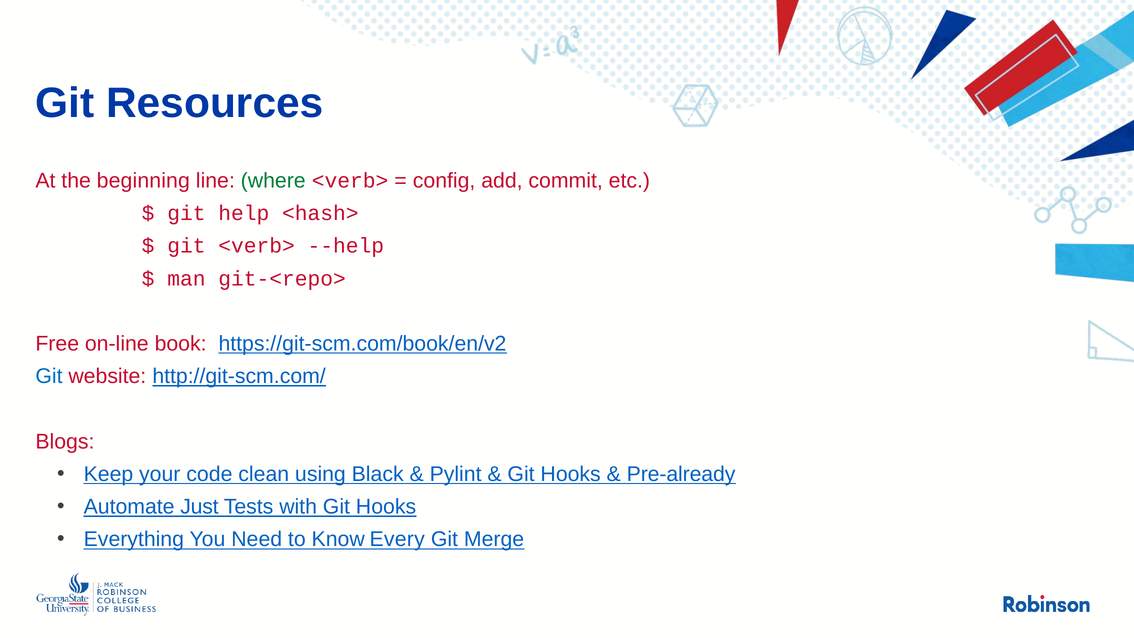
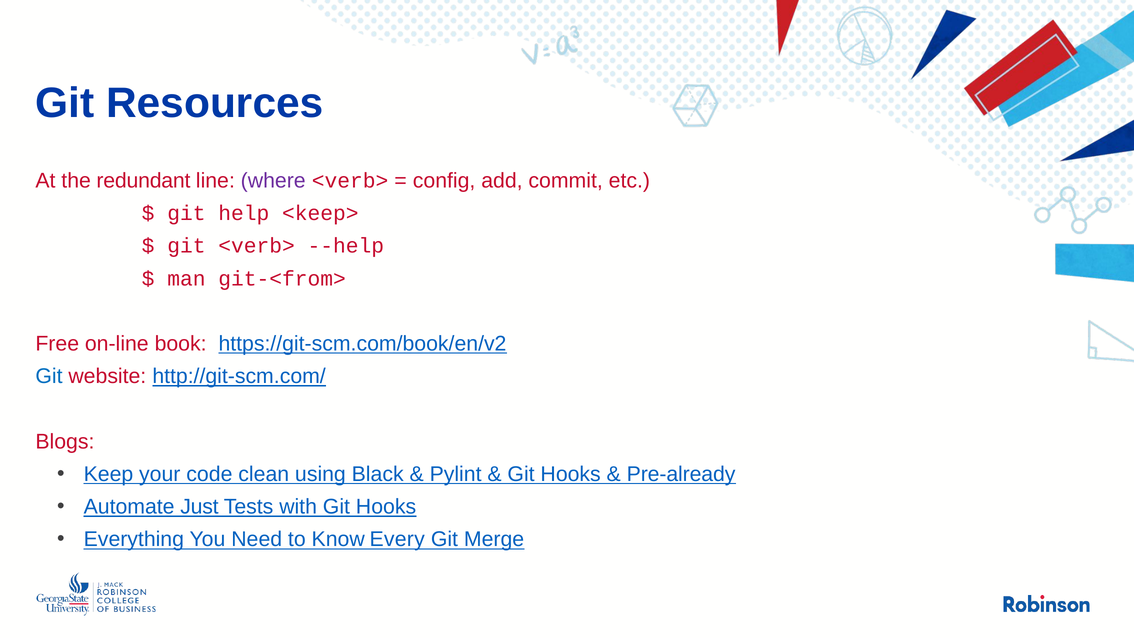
beginning: beginning -> redundant
where colour: green -> purple
<hash>: <hash> -> <keep>
git-<repo>: git-<repo> -> git-<from>
